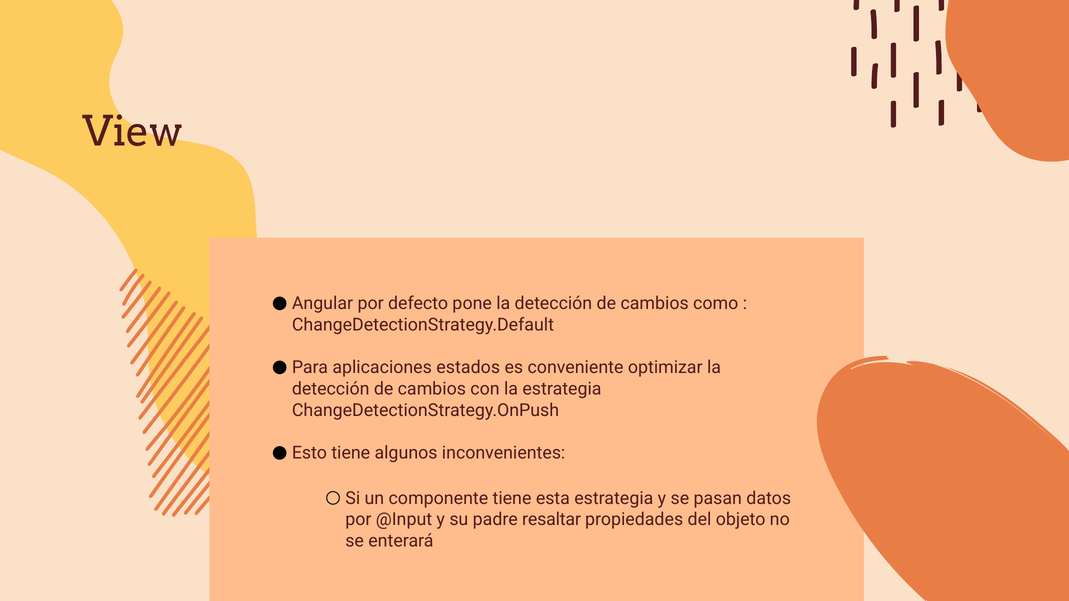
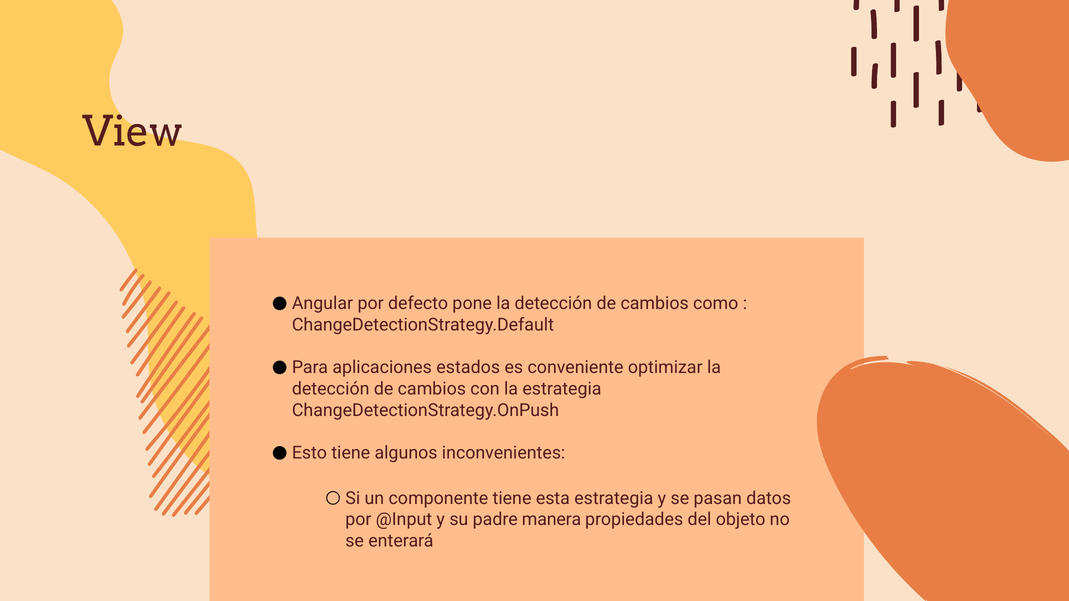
resaltar: resaltar -> manera
